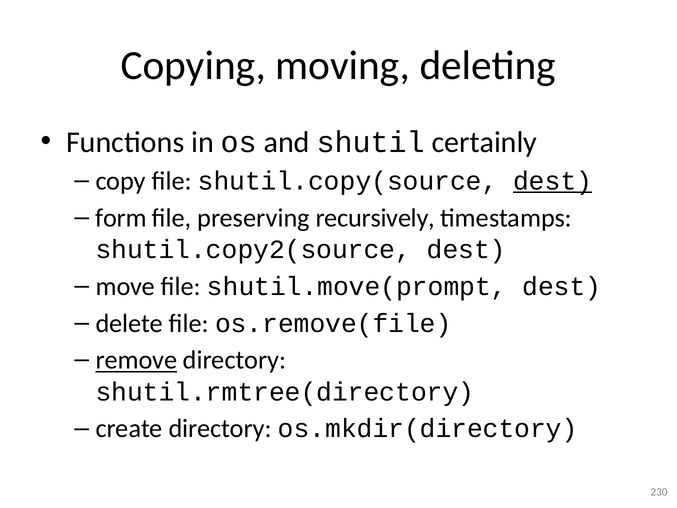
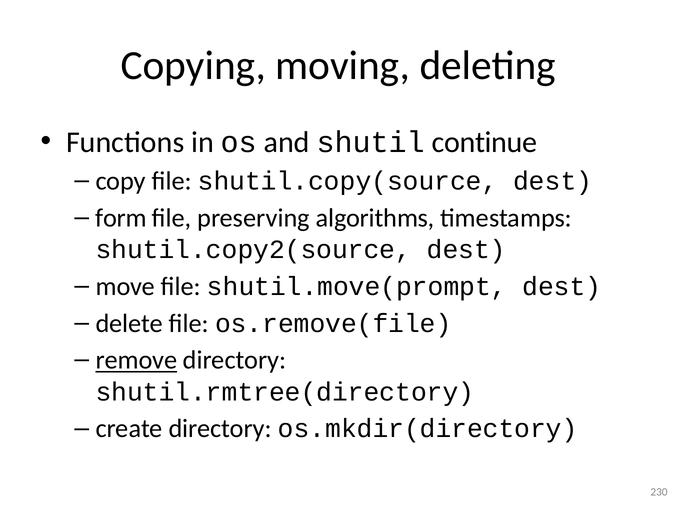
certainly: certainly -> continue
dest at (553, 181) underline: present -> none
recursively: recursively -> algorithms
